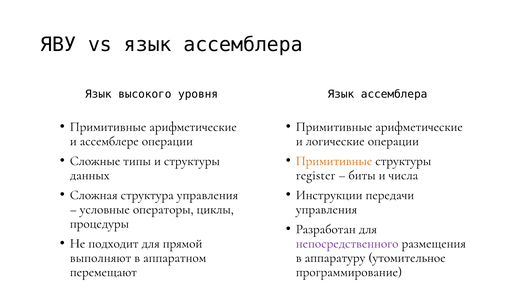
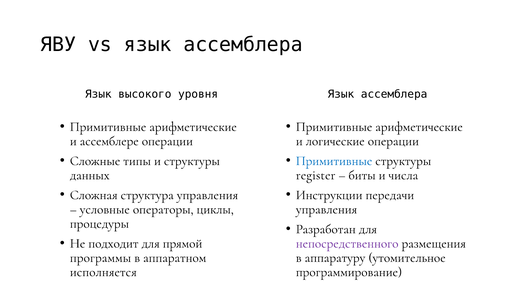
Примитивные at (334, 160) colour: orange -> blue
выполняют: выполняют -> программы
перемещают: перемещают -> исполняется
